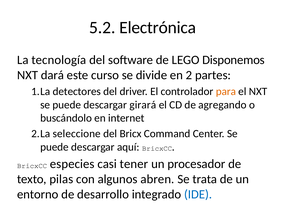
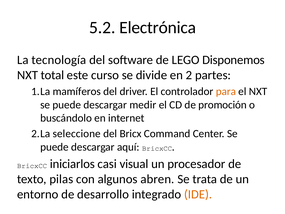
dará: dará -> total
detectores: detectores -> mamíferos
girará: girará -> medir
agregando: agregando -> promoción
especies: especies -> iniciarlos
tener: tener -> visual
IDE colour: blue -> orange
